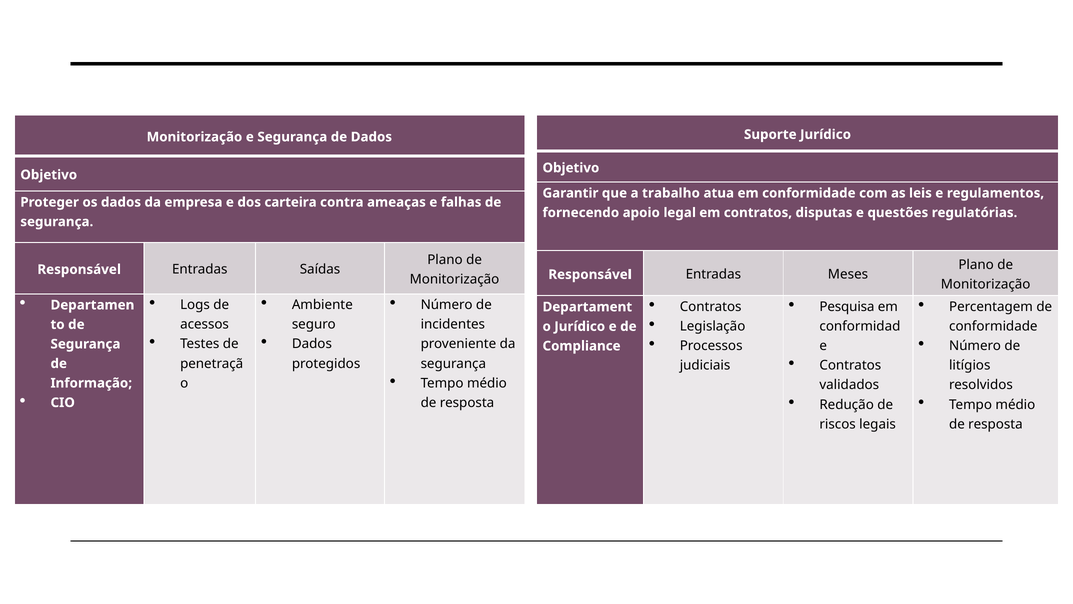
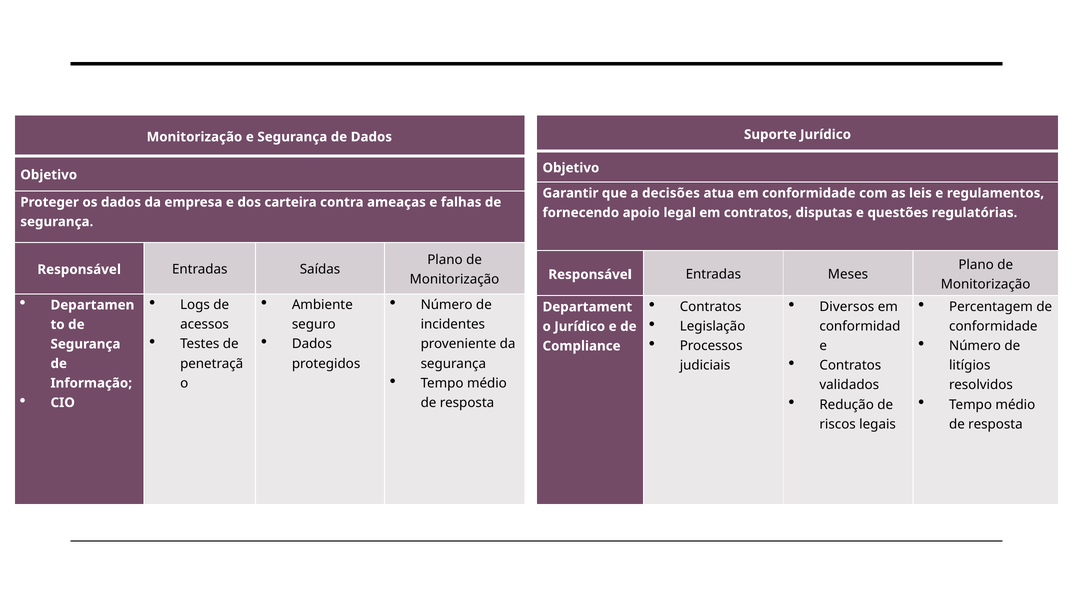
trabalho: trabalho -> decisões
Pesquisa: Pesquisa -> Diversos
